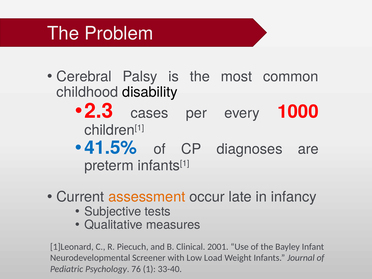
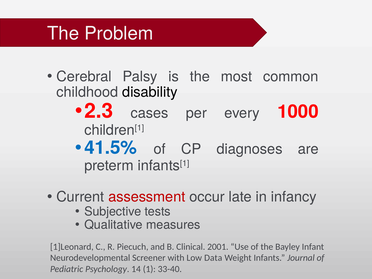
assessment colour: orange -> red
Load: Load -> Data
76: 76 -> 14
